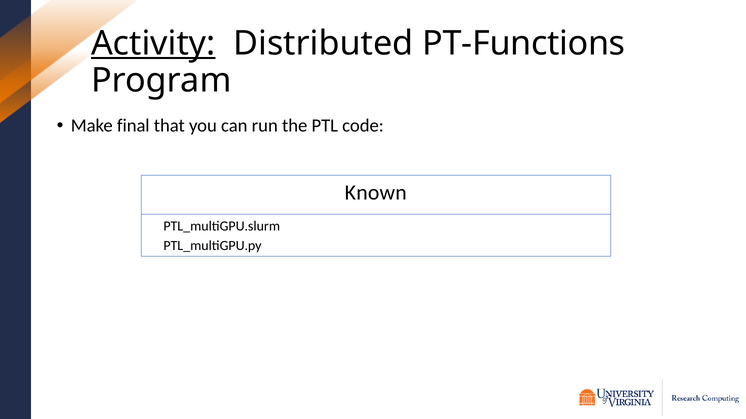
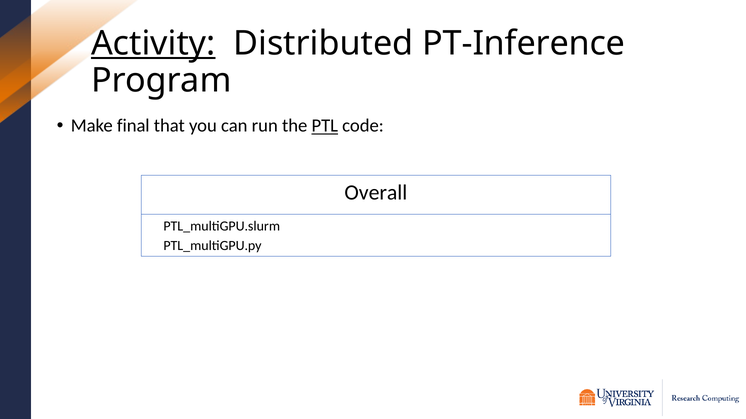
PT-Functions: PT-Functions -> PT-Inference
PTL underline: none -> present
Known: Known -> Overall
